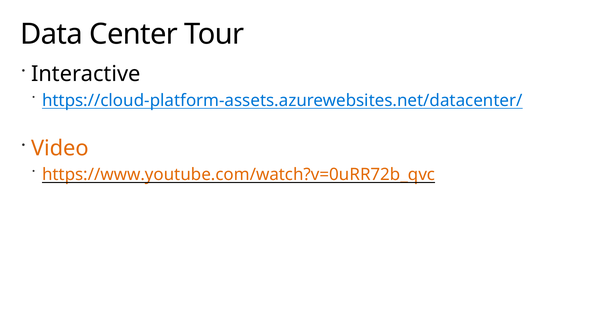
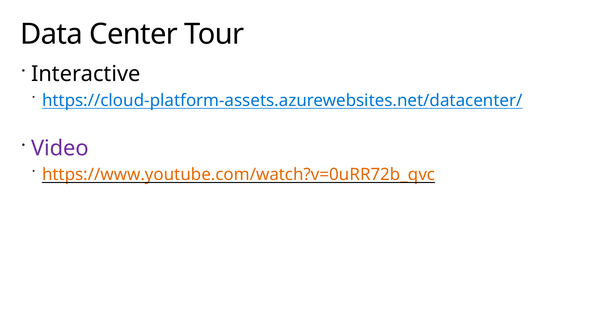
Video colour: orange -> purple
